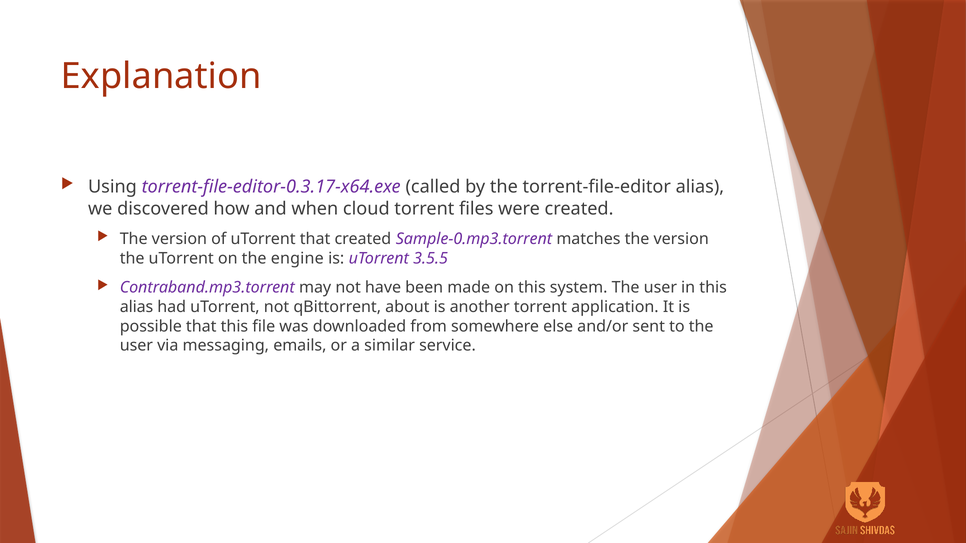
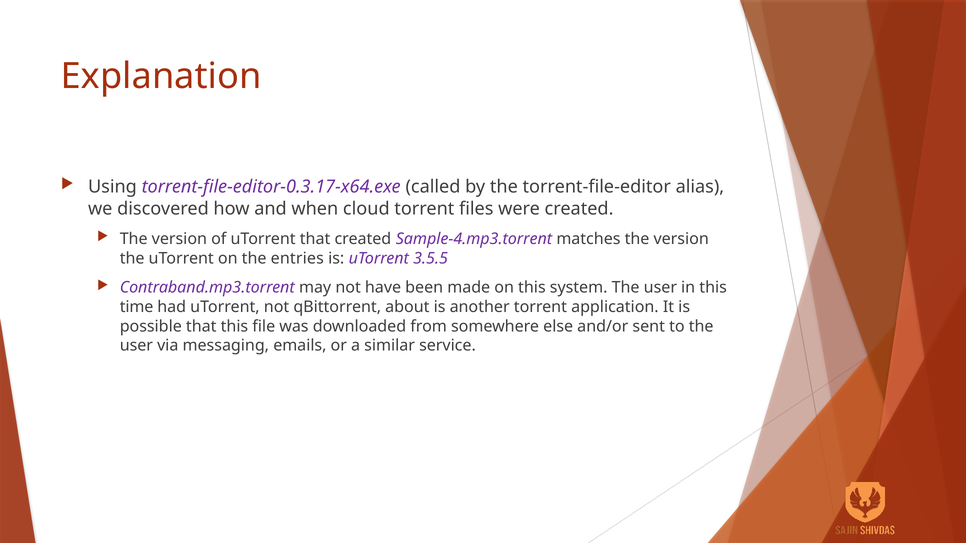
Sample-0.mp3.torrent: Sample-0.mp3.torrent -> Sample-4.mp3.torrent
engine: engine -> entries
alias at (137, 307): alias -> time
